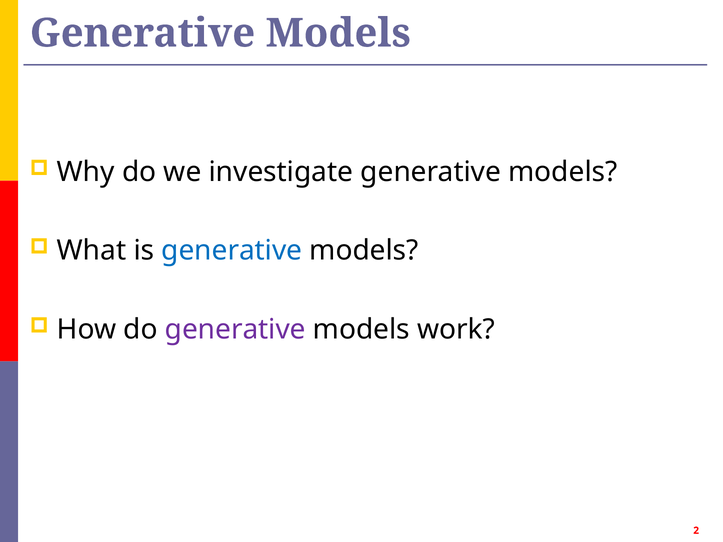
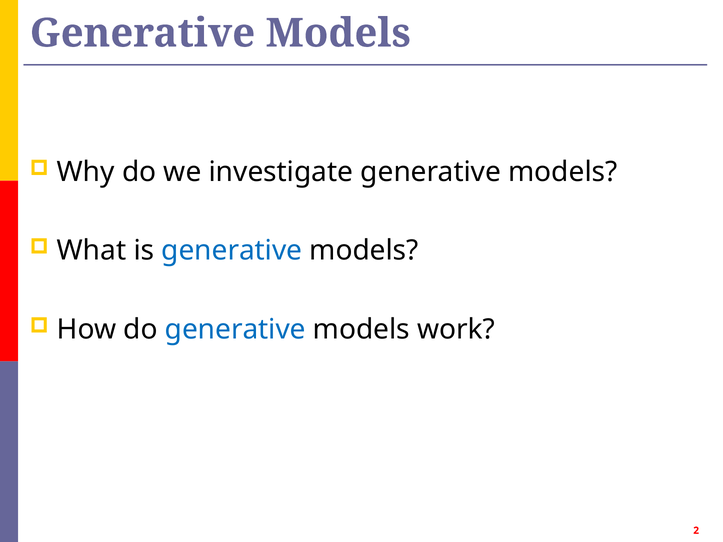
generative at (235, 330) colour: purple -> blue
